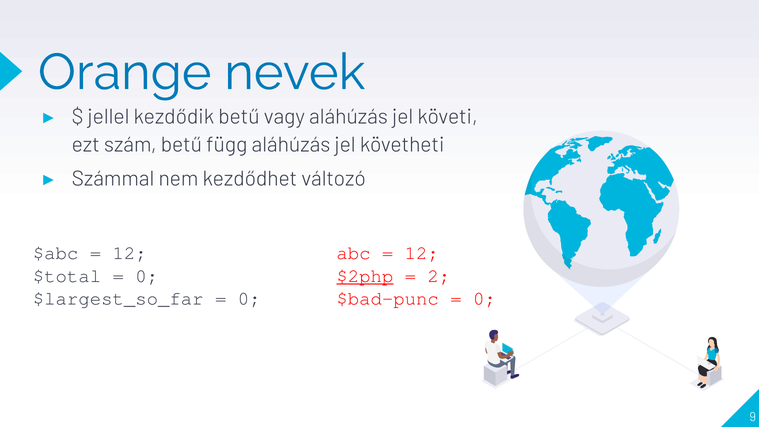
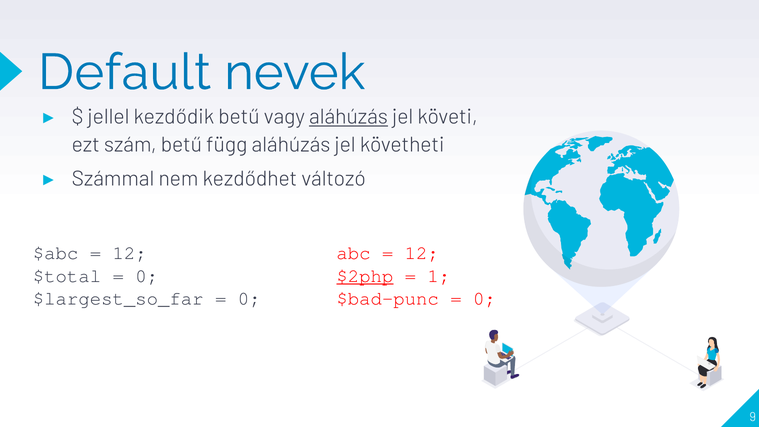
Orange: Orange -> Default
aláhúzás at (349, 117) underline: none -> present
2: 2 -> 1
